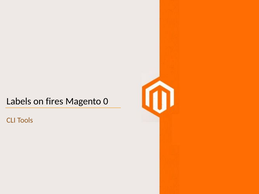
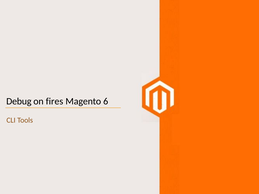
Labels: Labels -> Debug
0: 0 -> 6
